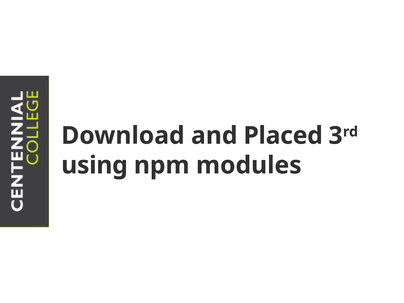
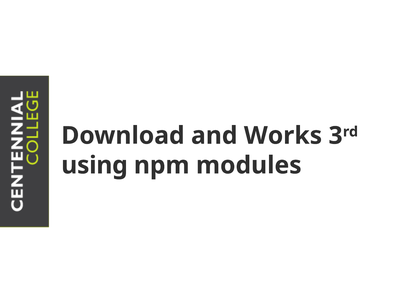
Placed: Placed -> Works
